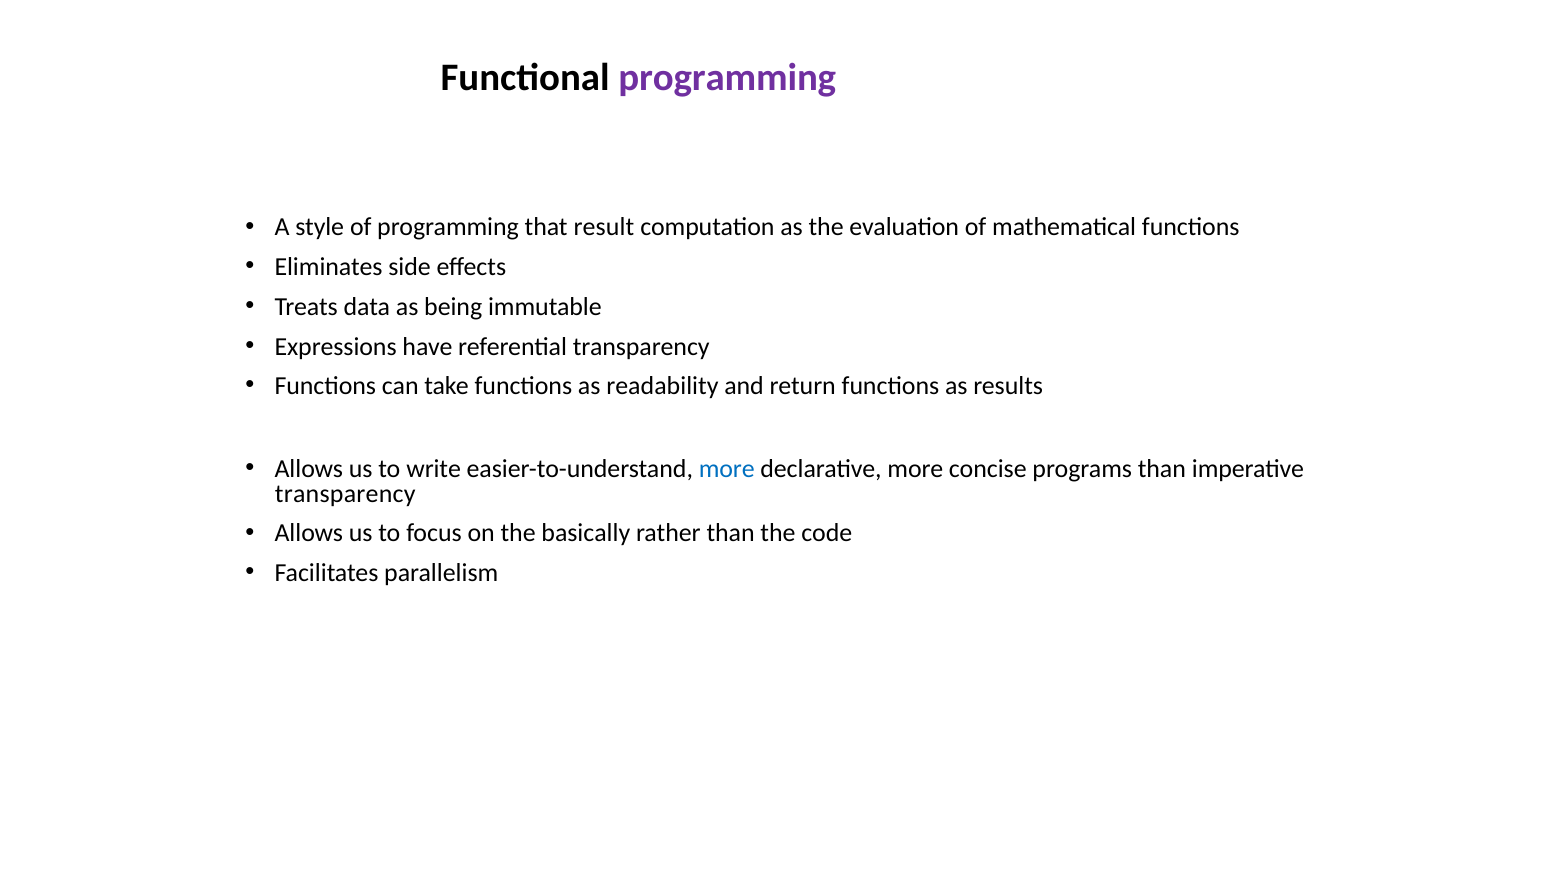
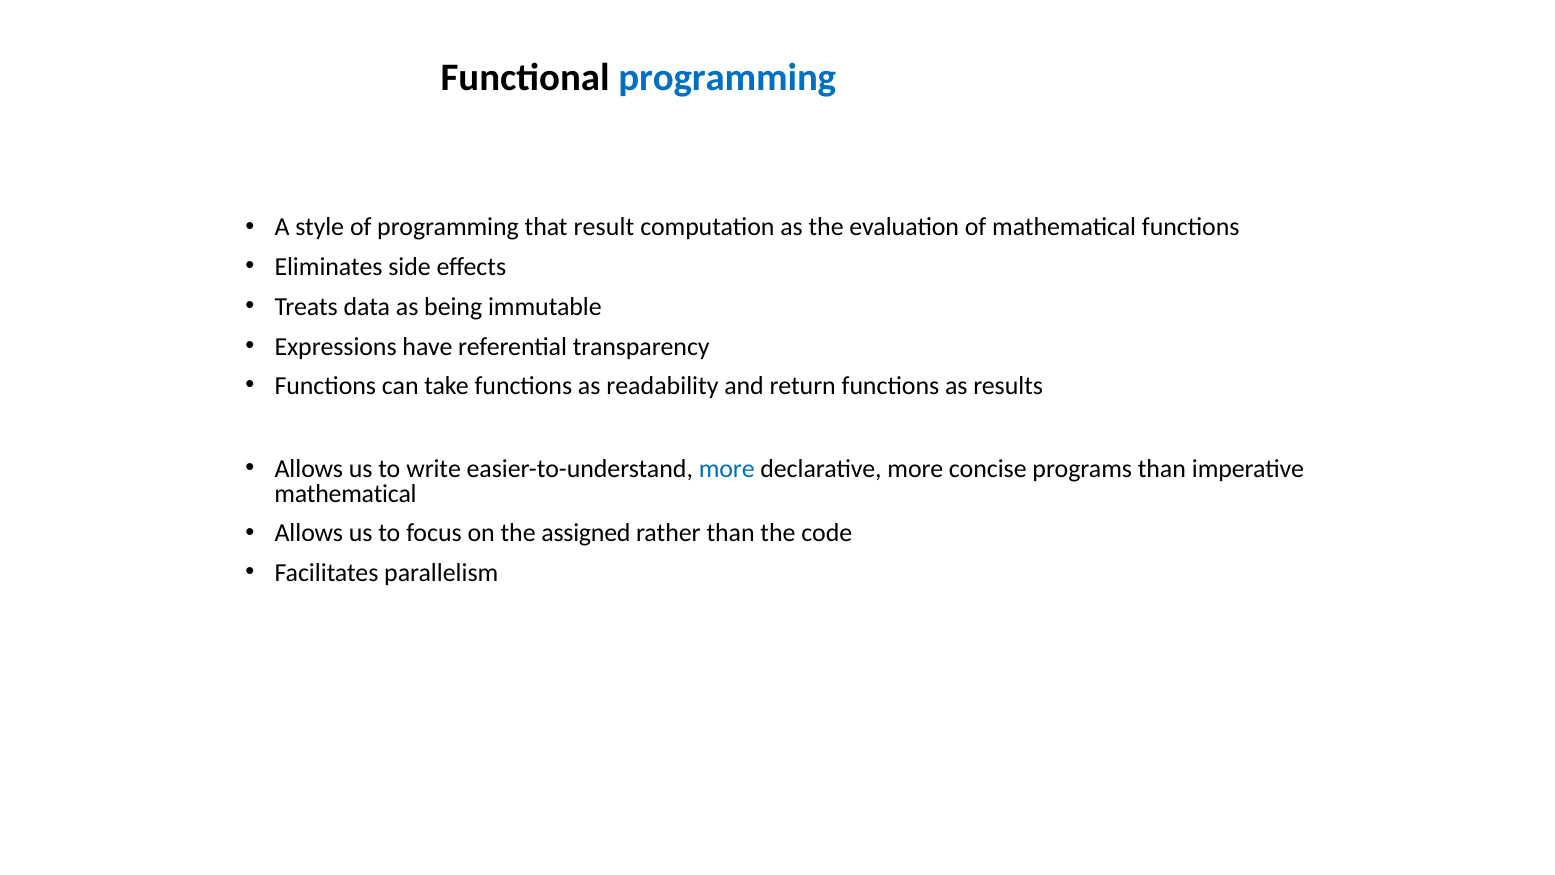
programming at (727, 78) colour: purple -> blue
transparency at (345, 493): transparency -> mathematical
basically: basically -> assigned
